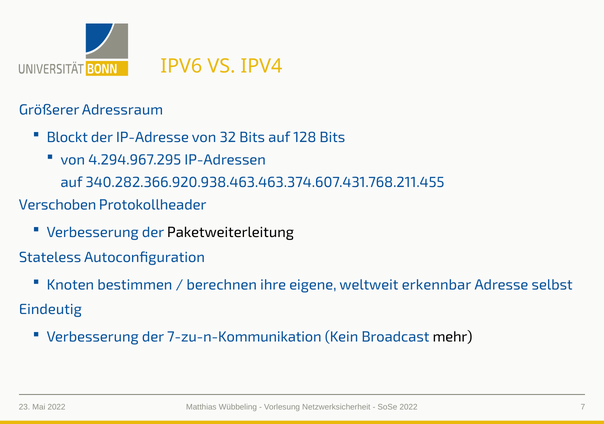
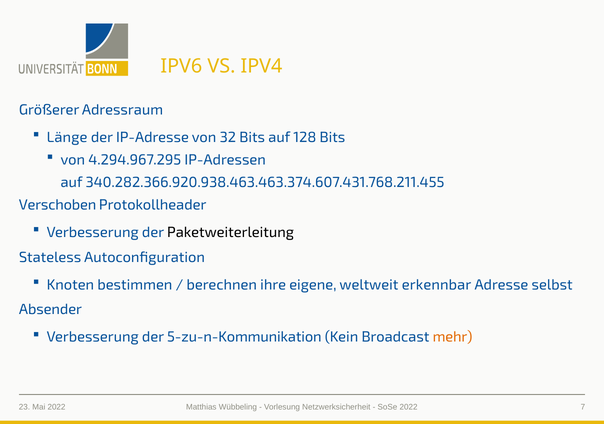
Blockt: Blockt -> Länge
Eindeutig: Eindeutig -> Absender
7-zu-n-Kommunikation: 7-zu-n-Kommunikation -> 5-zu-n-Kommunikation
mehr colour: black -> orange
